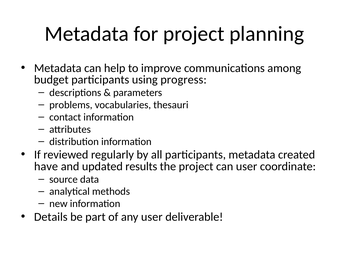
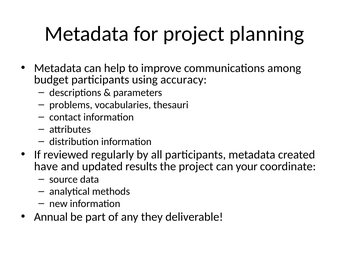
progress: progress -> accuracy
can user: user -> your
Details: Details -> Annual
any user: user -> they
